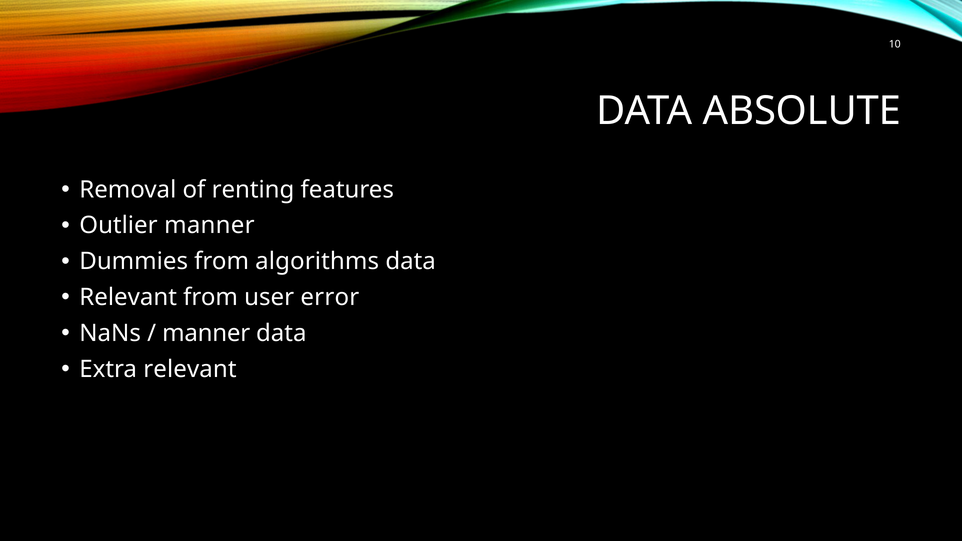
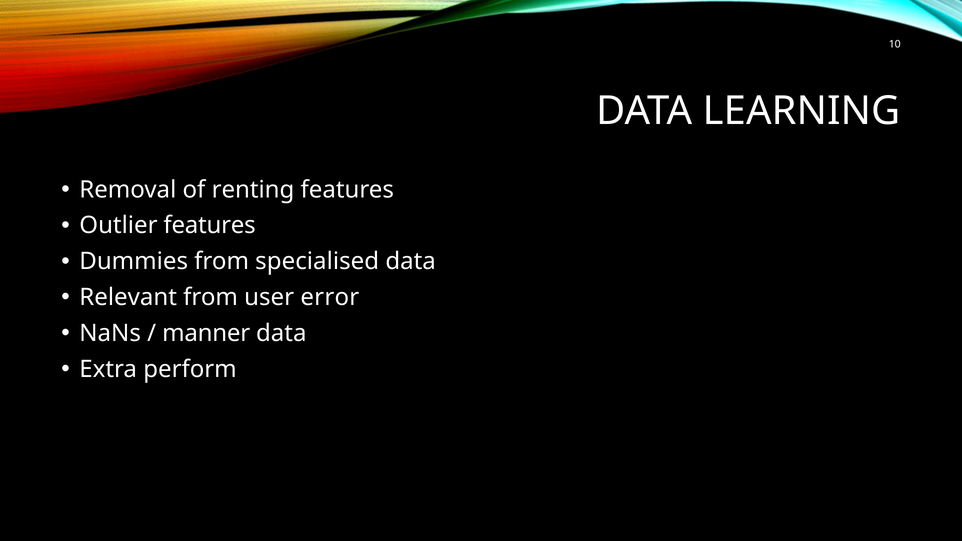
ABSOLUTE: ABSOLUTE -> LEARNING
Outlier manner: manner -> features
algorithms: algorithms -> specialised
Extra relevant: relevant -> perform
